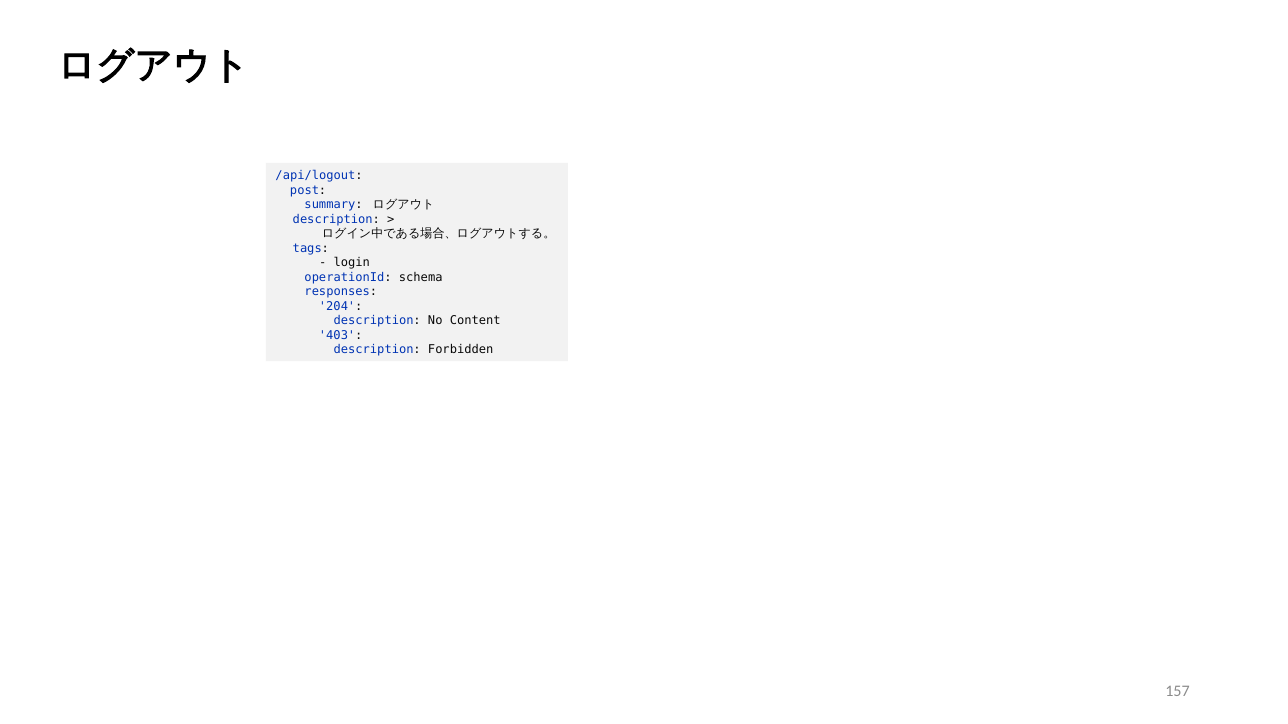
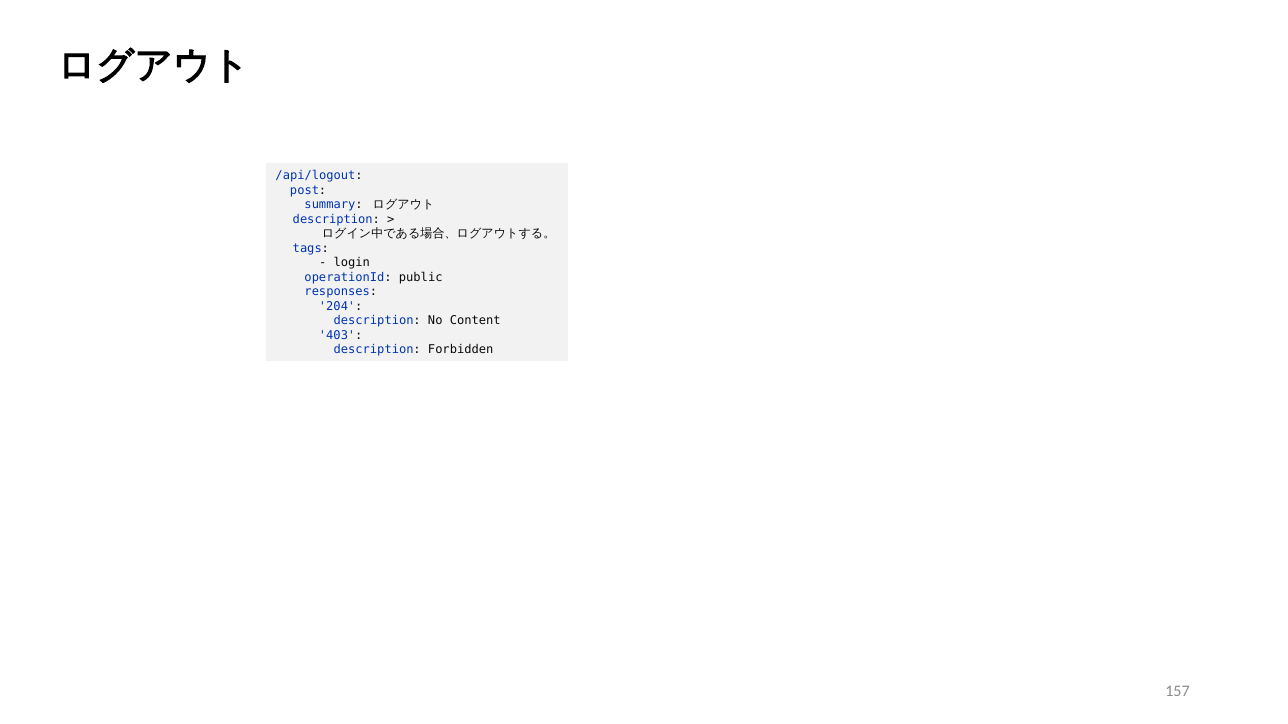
schema: schema -> public
